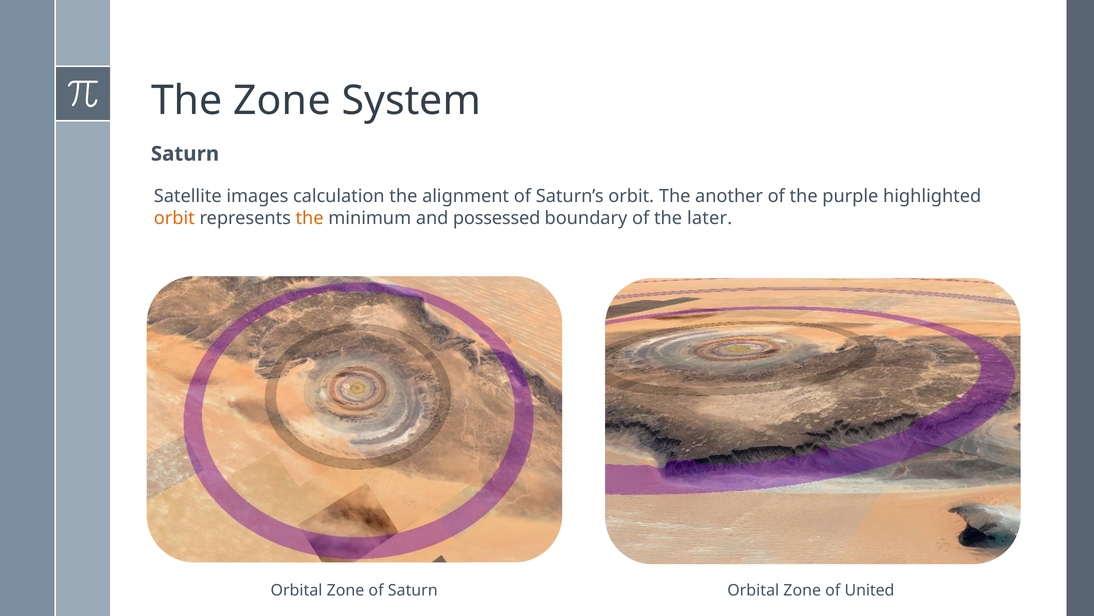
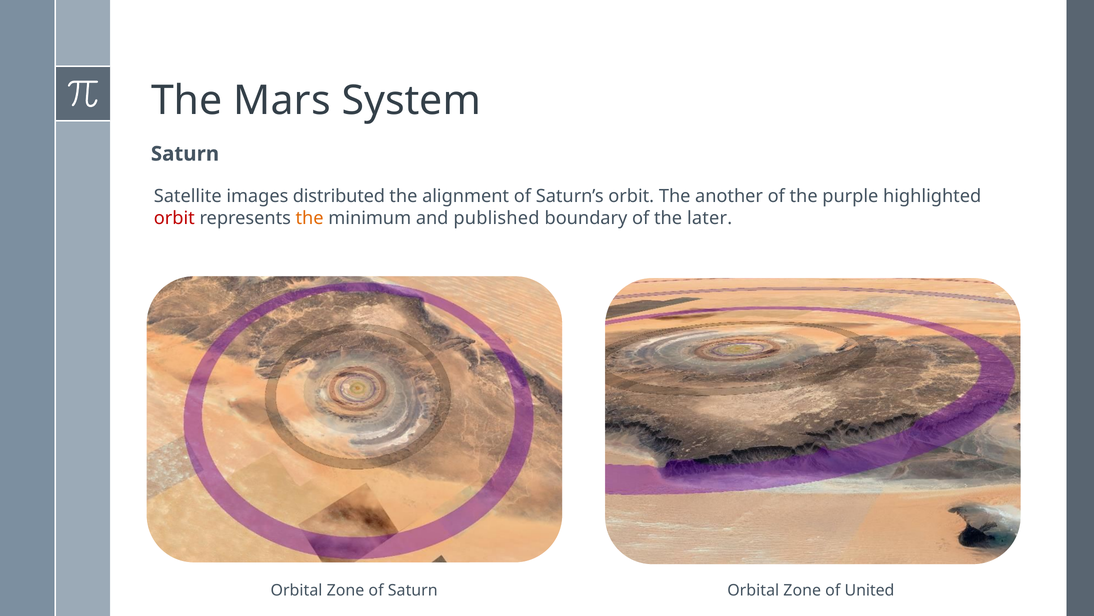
The Zone: Zone -> Mars
calculation: calculation -> distributed
orbit at (174, 218) colour: orange -> red
possessed: possessed -> published
